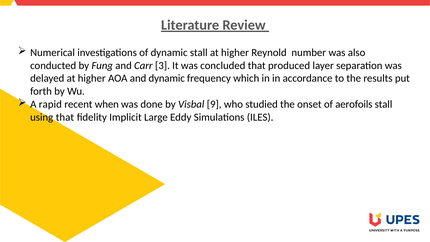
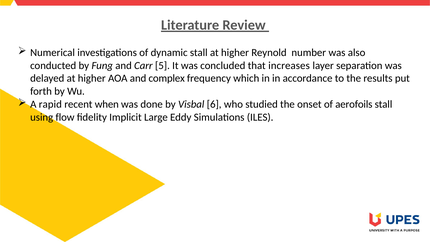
3: 3 -> 5
produced: produced -> increases
and dynamic: dynamic -> complex
9: 9 -> 6
using that: that -> flow
